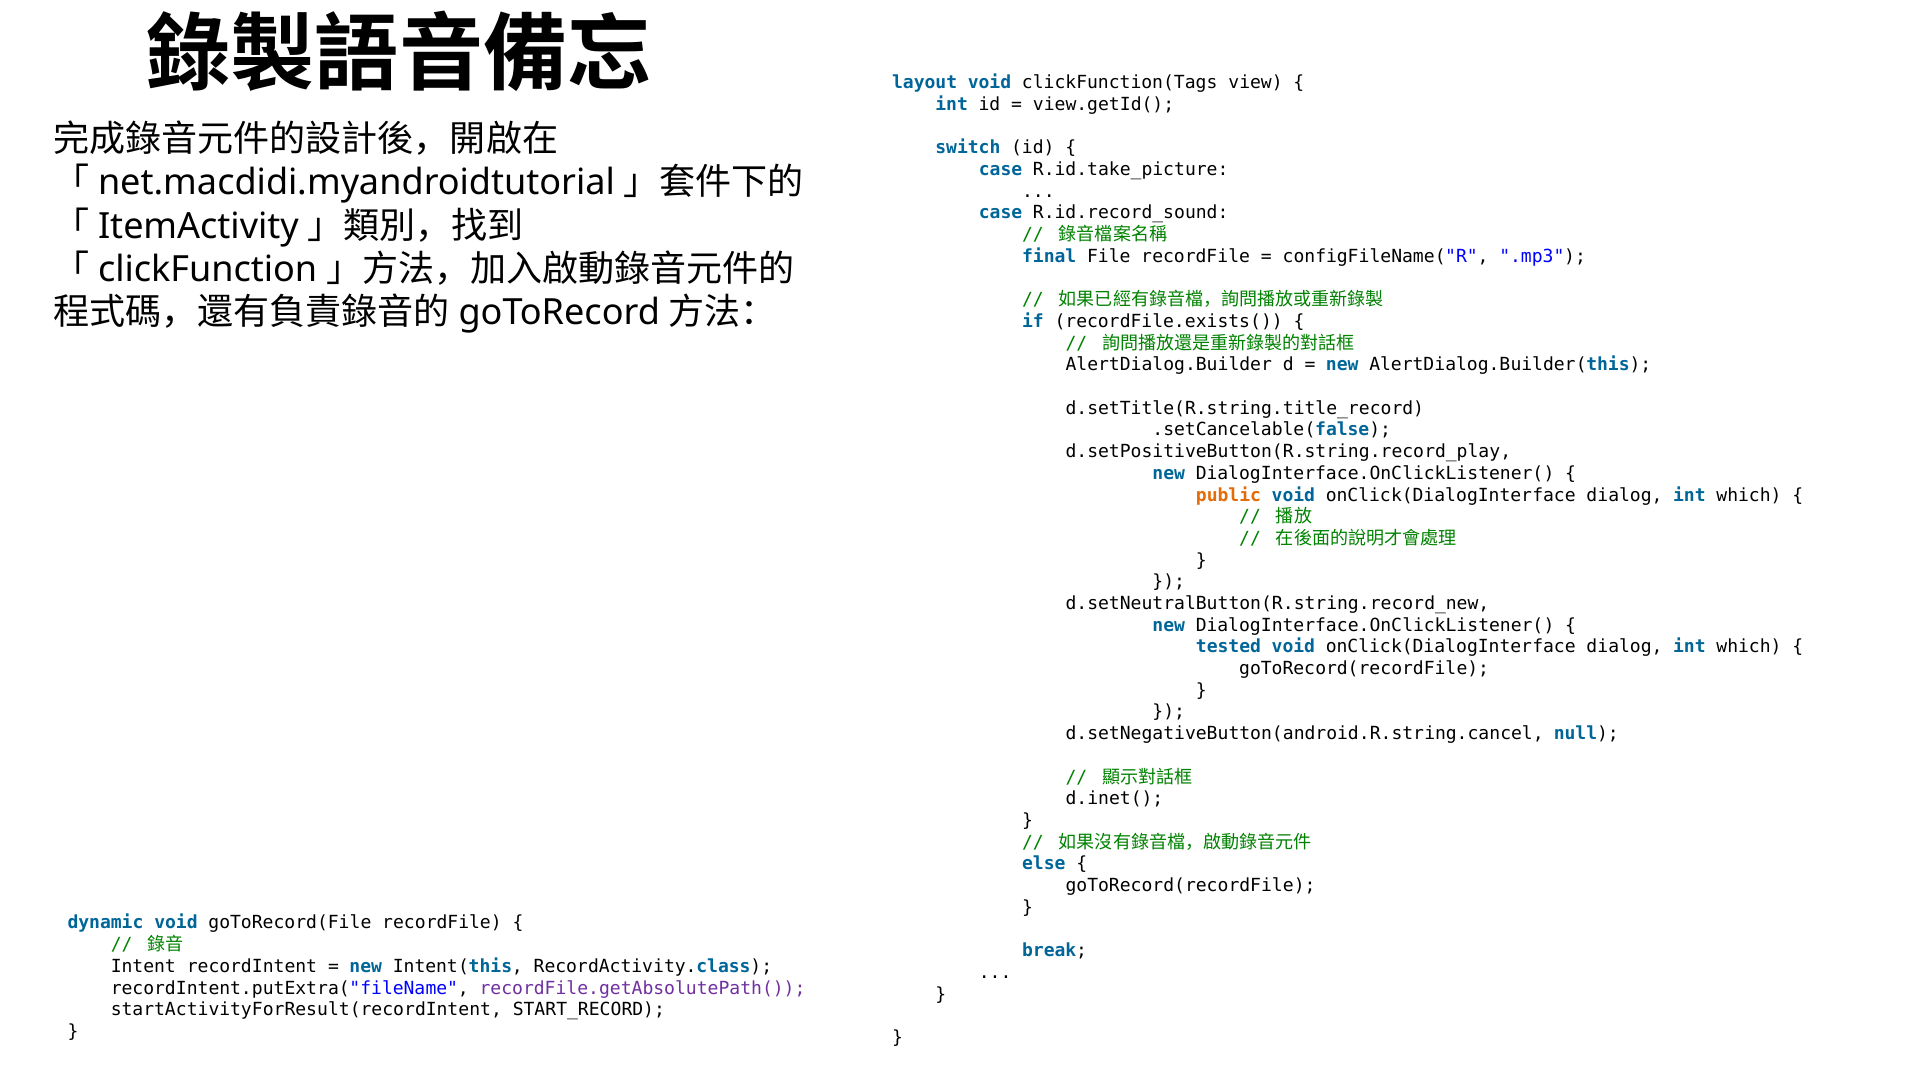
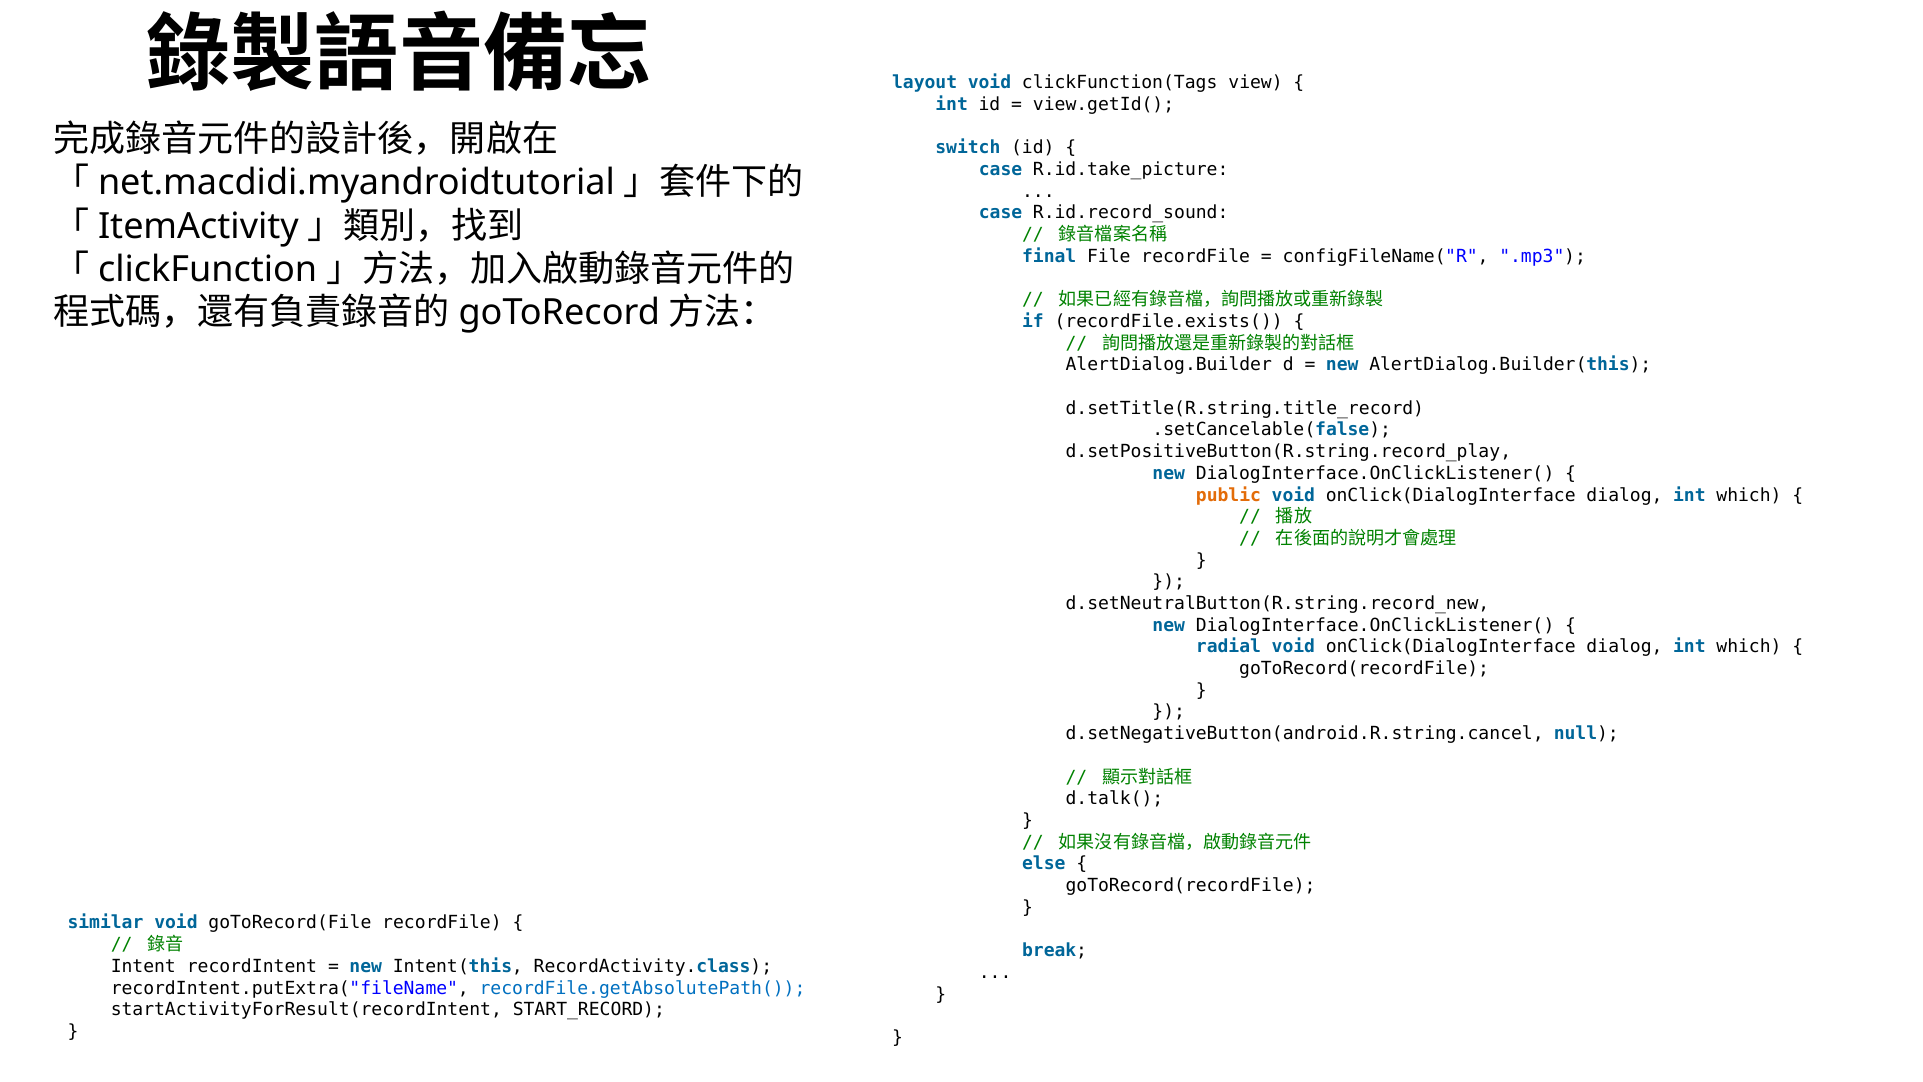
tested: tested -> radial
d.inet(: d.inet( -> d.talk(
dynamic: dynamic -> similar
recordFile.getAbsolutePath( colour: purple -> blue
